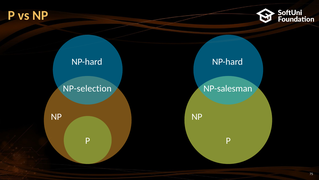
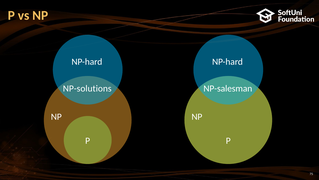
NP-selection: NP-selection -> NP-solutions
